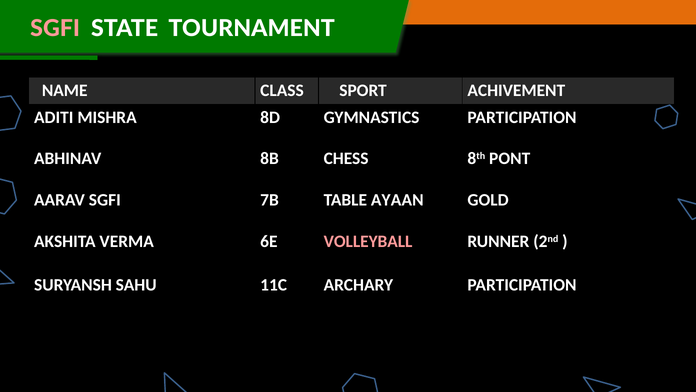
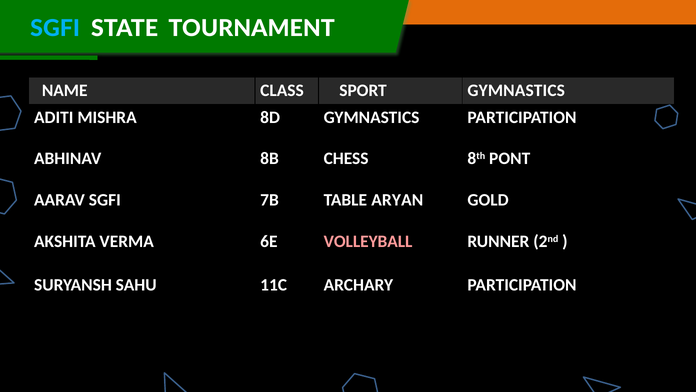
SGFI at (55, 29) colour: pink -> light blue
SPORT ACHIVEMENT: ACHIVEMENT -> GYMNASTICS
AYAAN: AYAAN -> ARYAN
